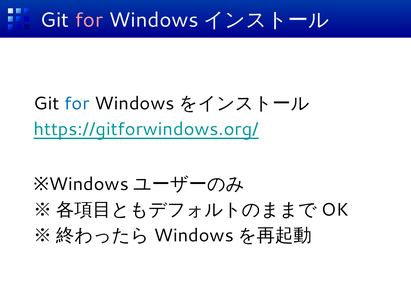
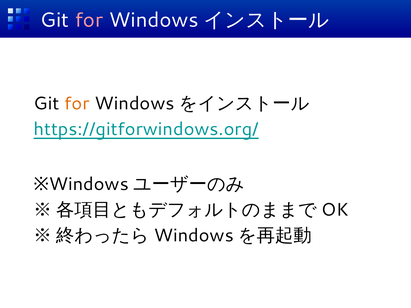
for at (77, 104) colour: blue -> orange
